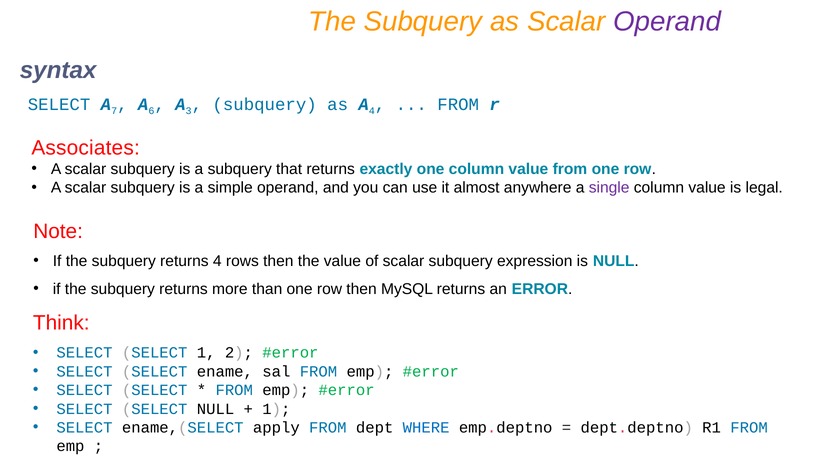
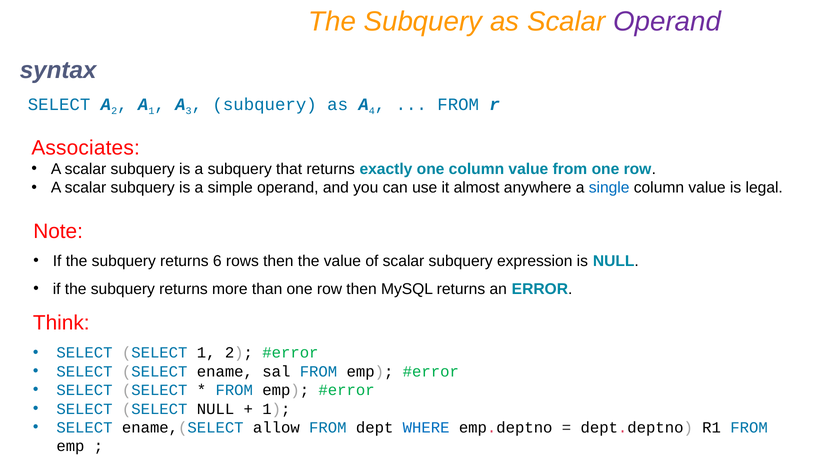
A 7: 7 -> 2
A 6: 6 -> 1
single colour: purple -> blue
returns 4: 4 -> 6
apply: apply -> allow
